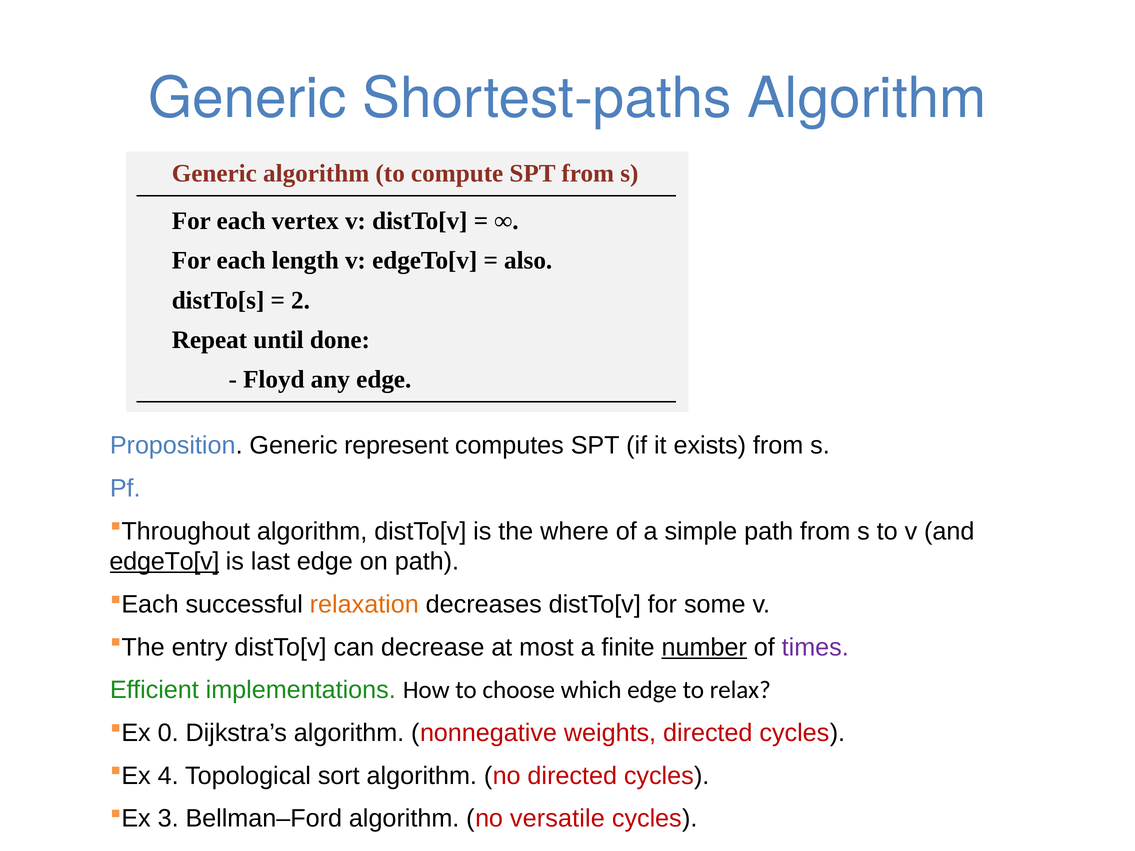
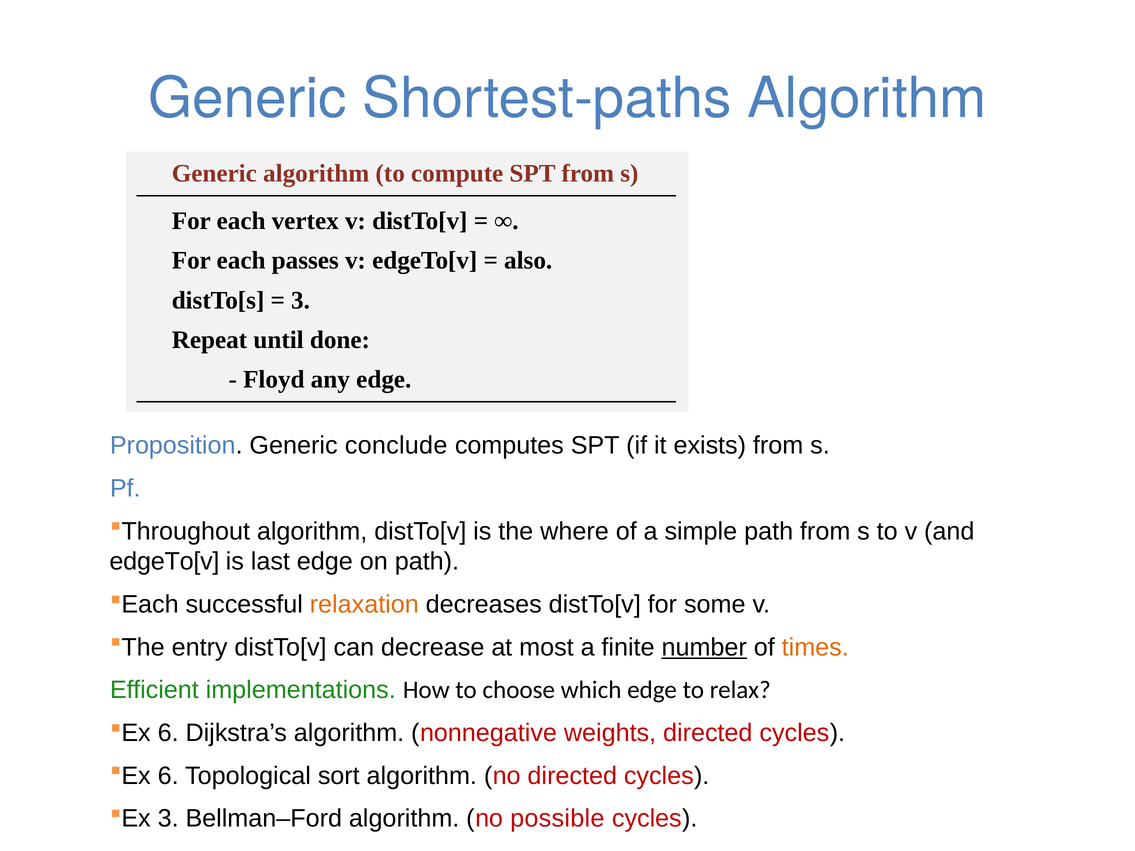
length: length -> passes
2 at (301, 300): 2 -> 3
represent: represent -> conclude
edgeTo[v at (164, 562) underline: present -> none
times colour: purple -> orange
0 at (168, 733): 0 -> 6
4 at (168, 776): 4 -> 6
versatile: versatile -> possible
